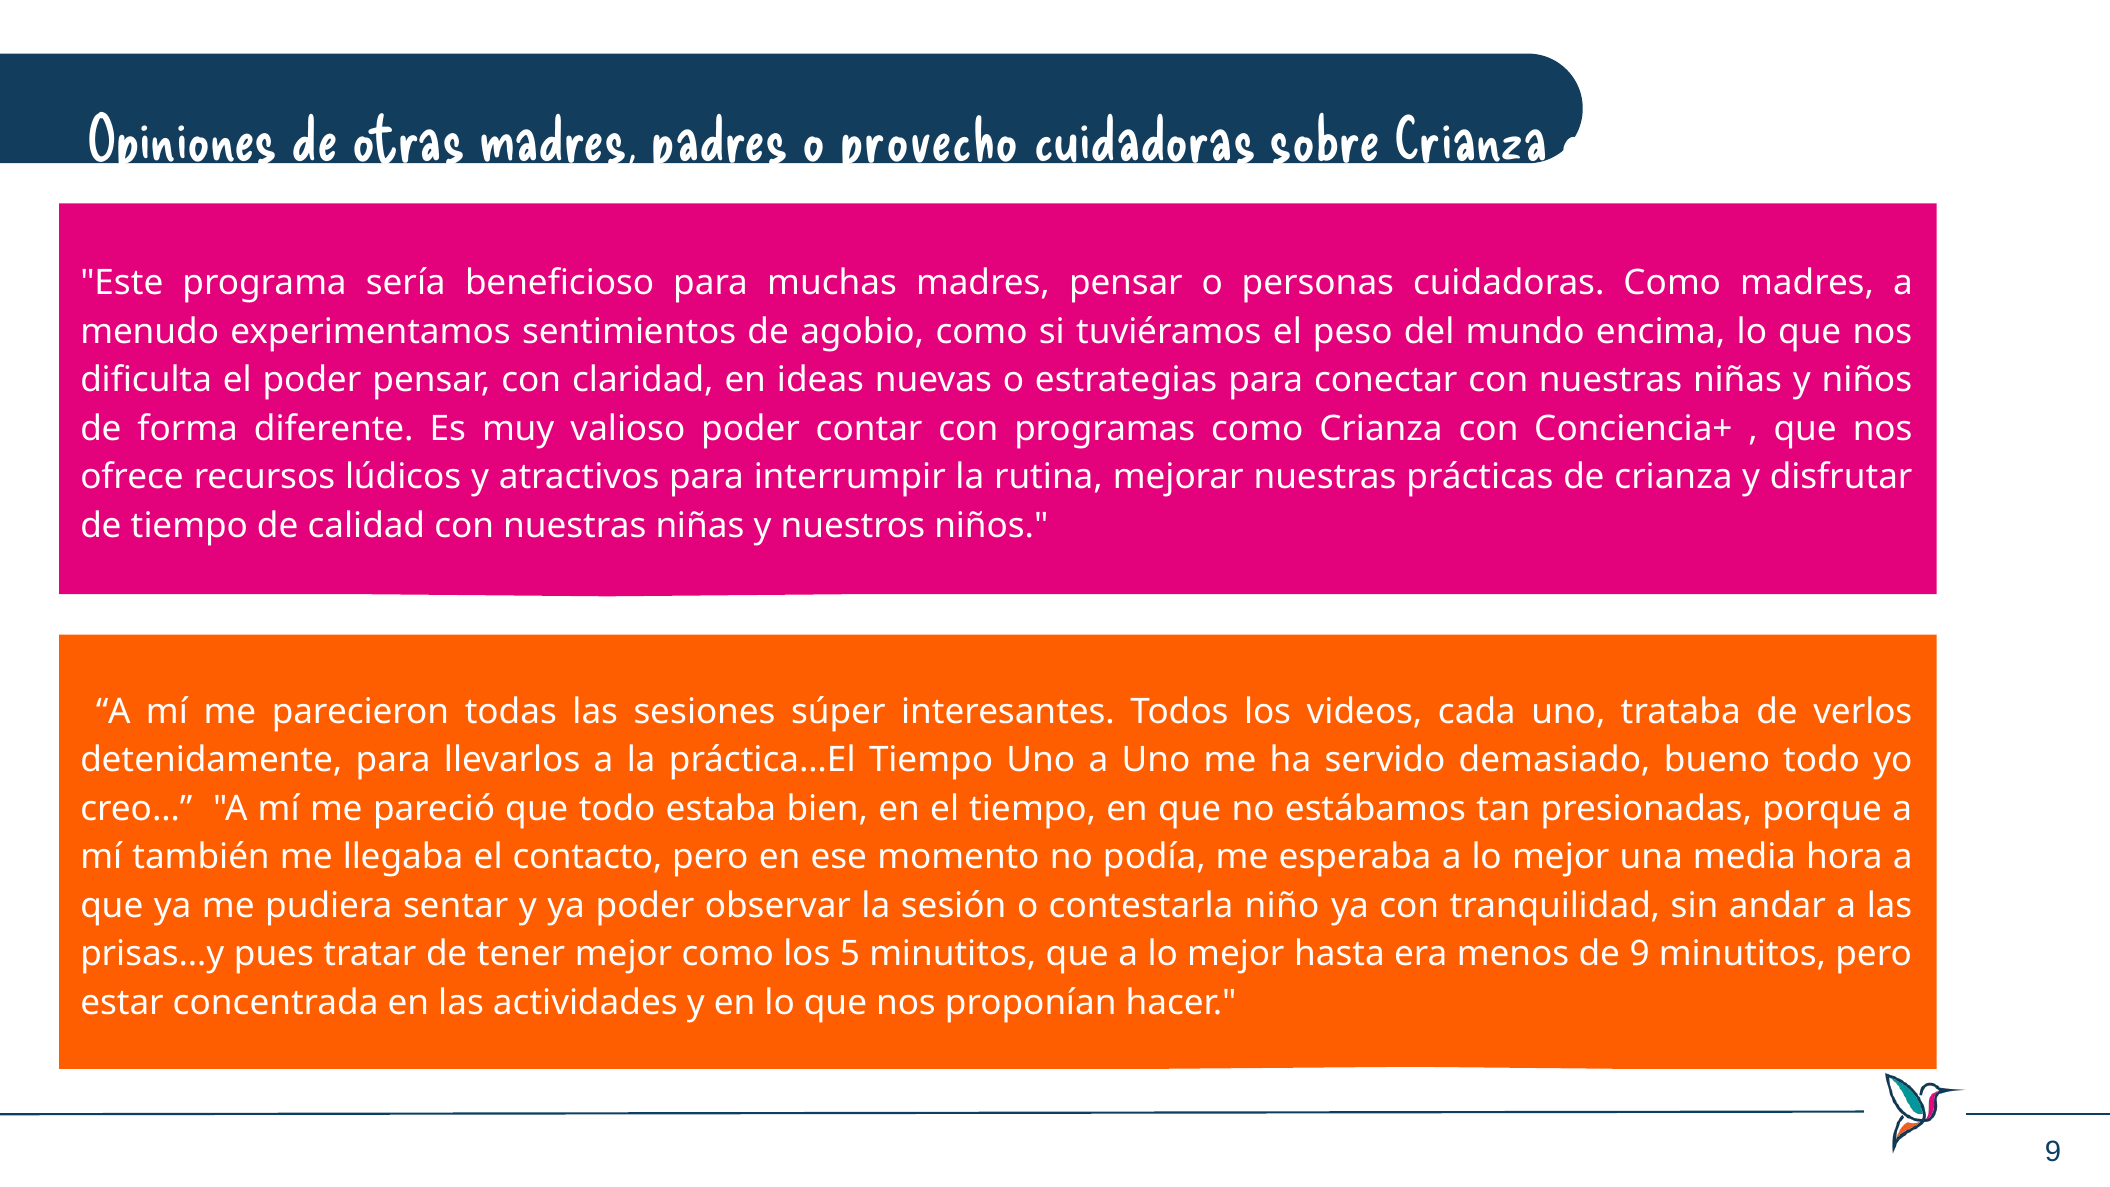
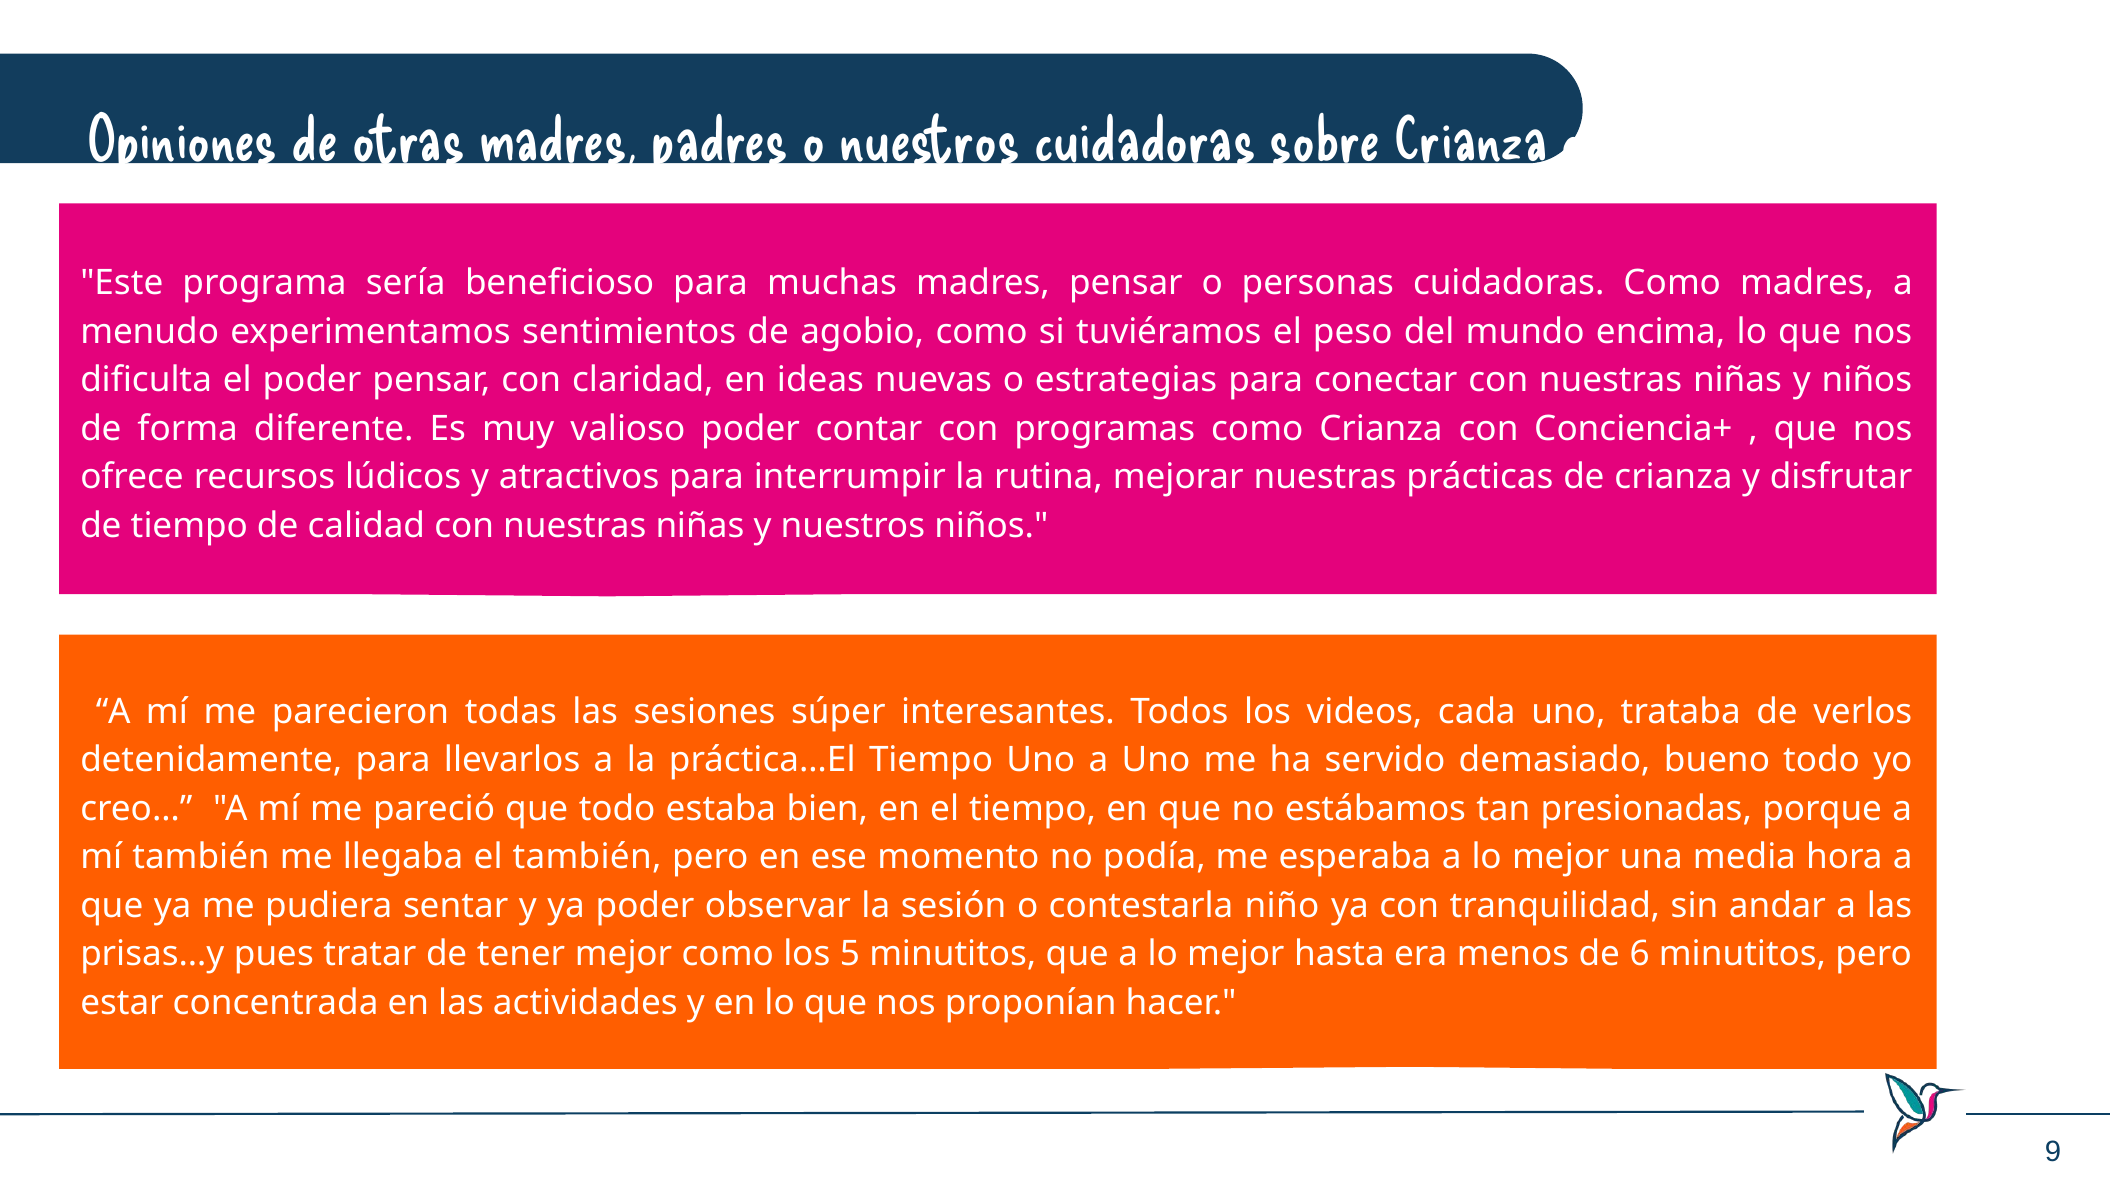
o provecho: provecho -> nuestros
el contacto: contacto -> también
de 9: 9 -> 6
